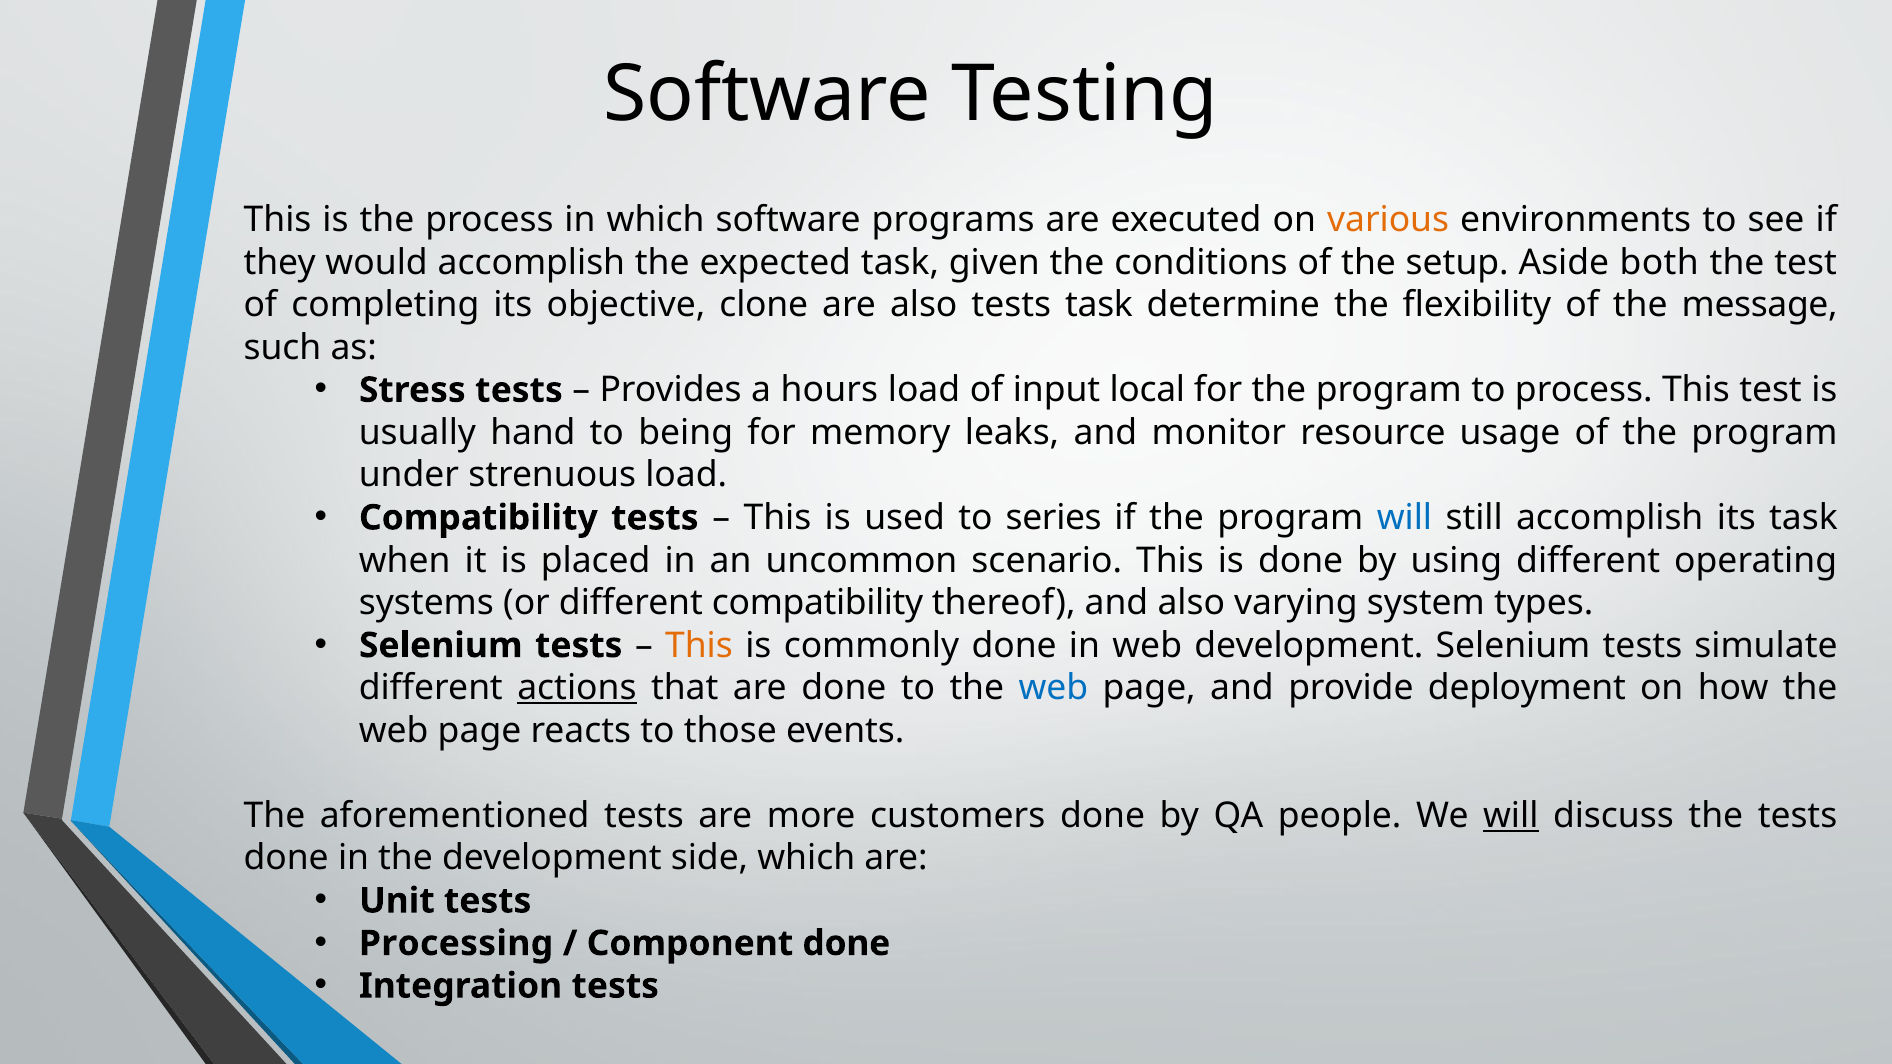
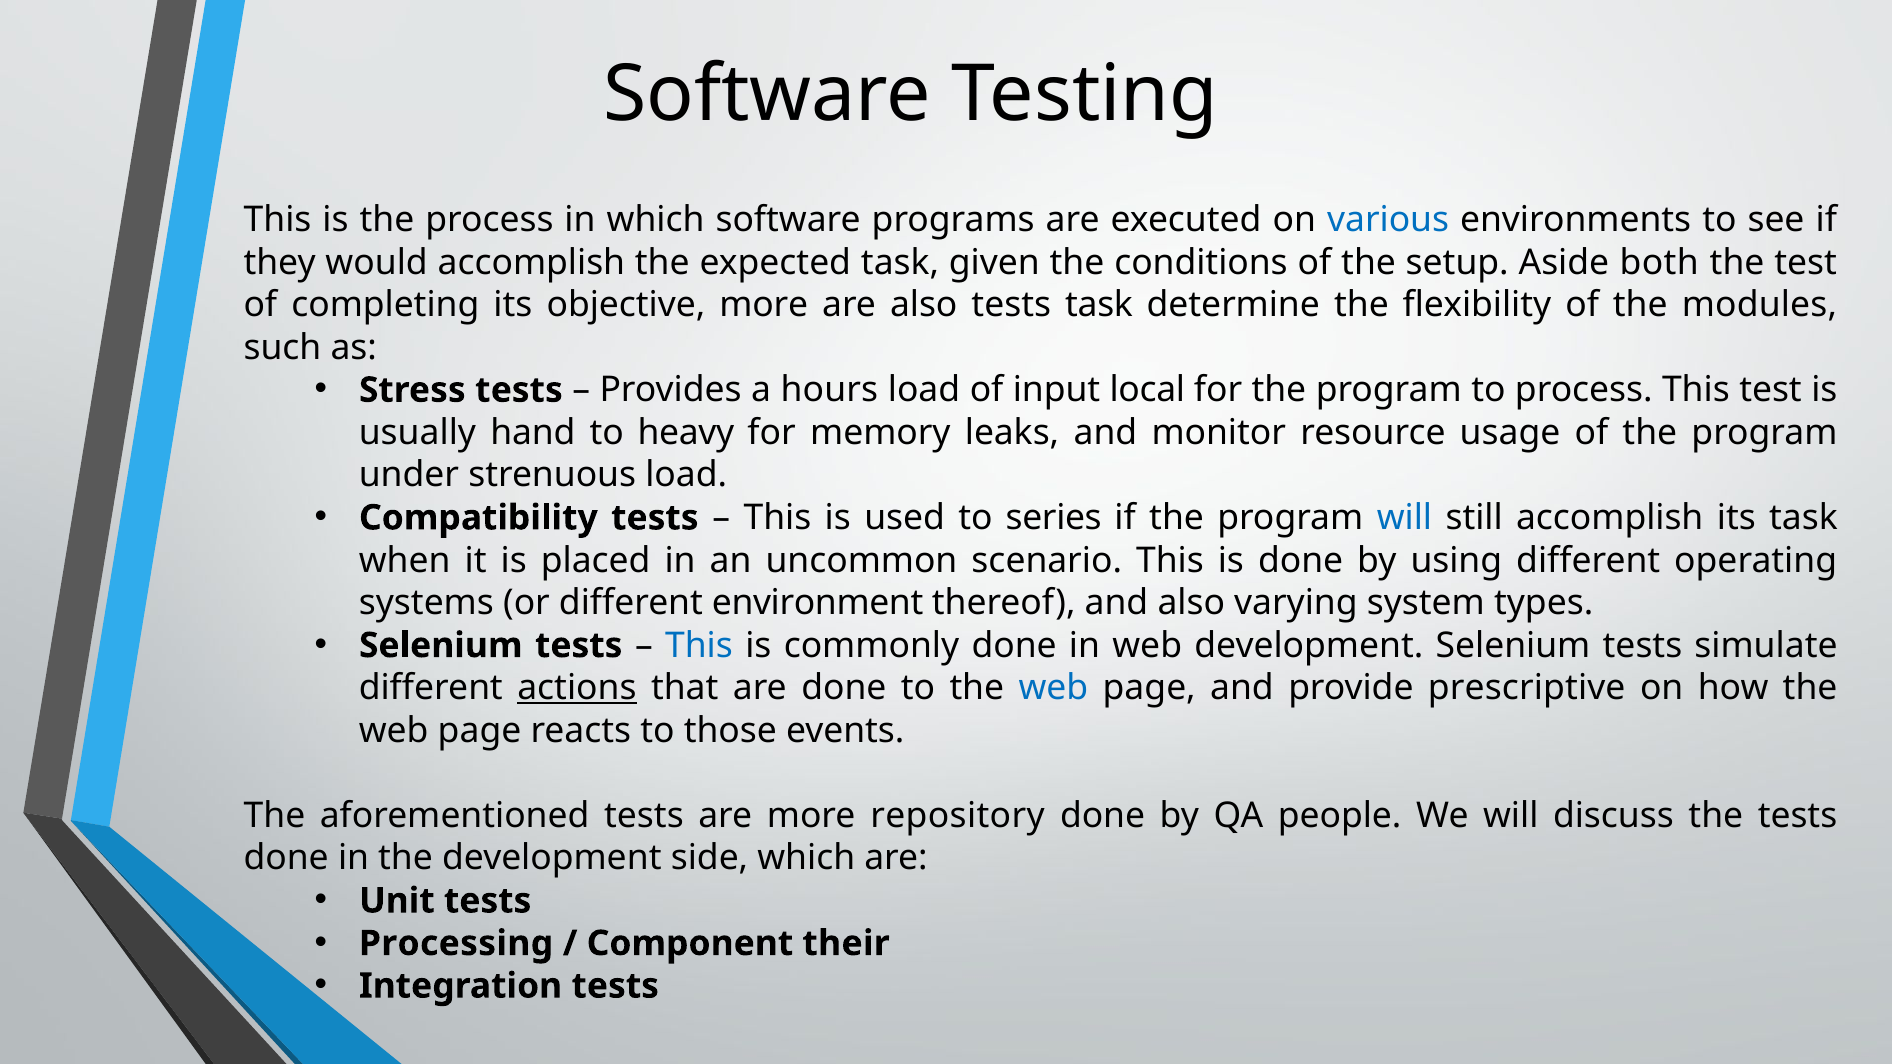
various colour: orange -> blue
objective clone: clone -> more
message: message -> modules
being: being -> heavy
different compatibility: compatibility -> environment
This at (699, 646) colour: orange -> blue
deployment: deployment -> prescriptive
customers: customers -> repository
will at (1511, 816) underline: present -> none
Component done: done -> their
